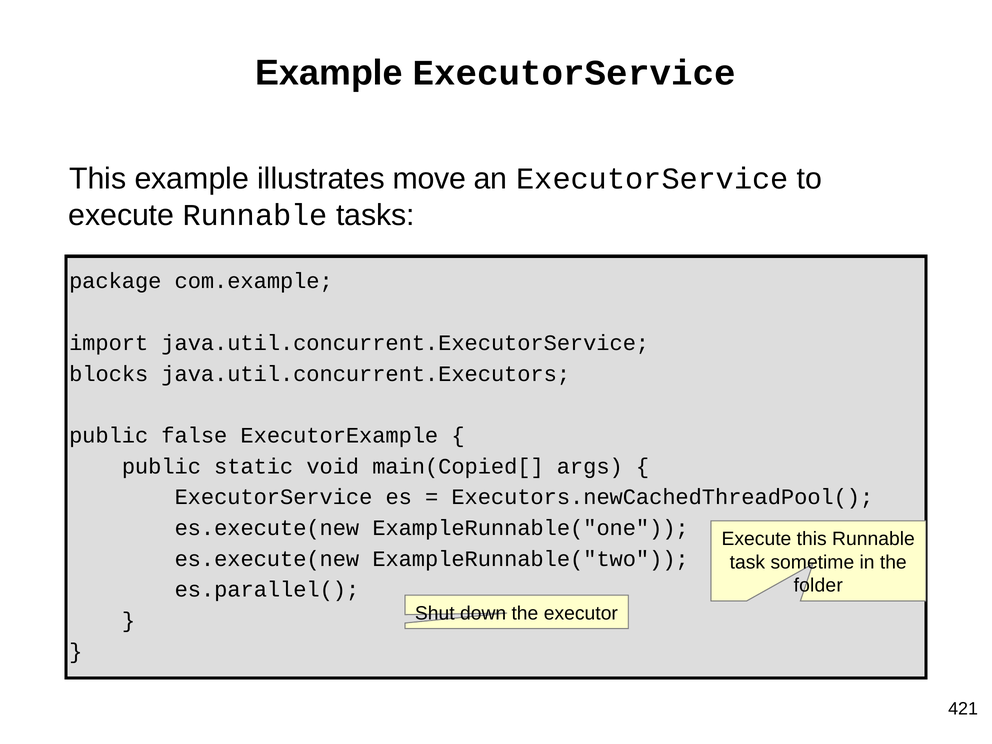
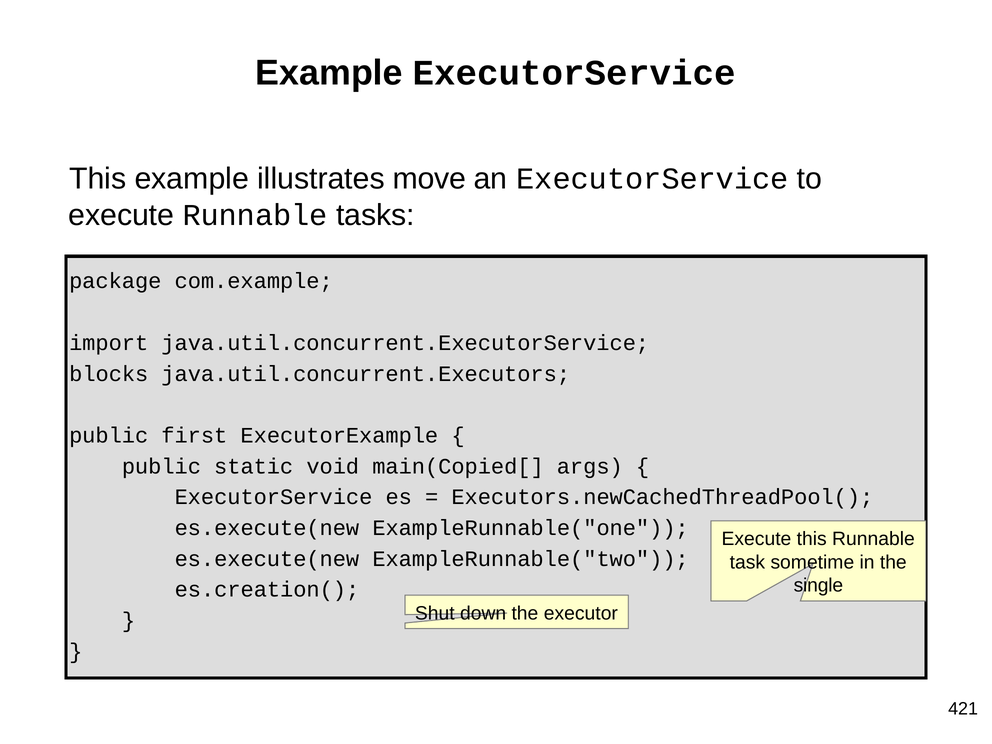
false: false -> first
folder: folder -> single
es.parallel(: es.parallel( -> es.creation(
